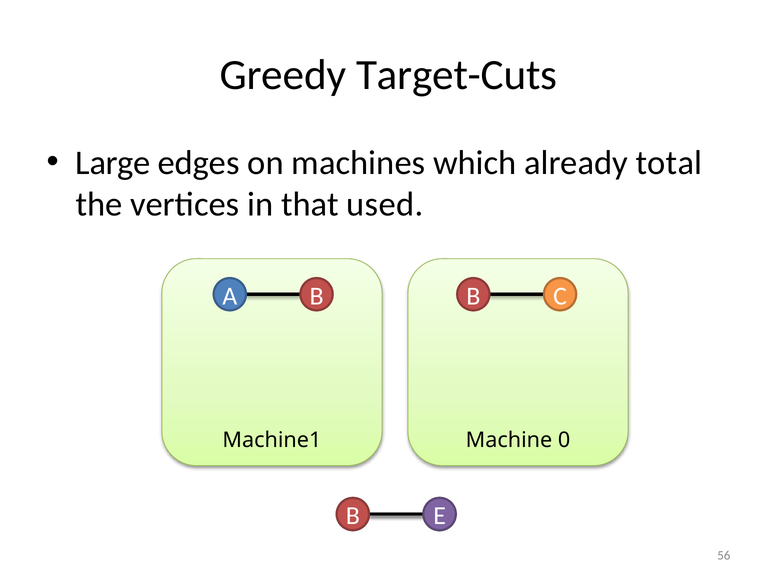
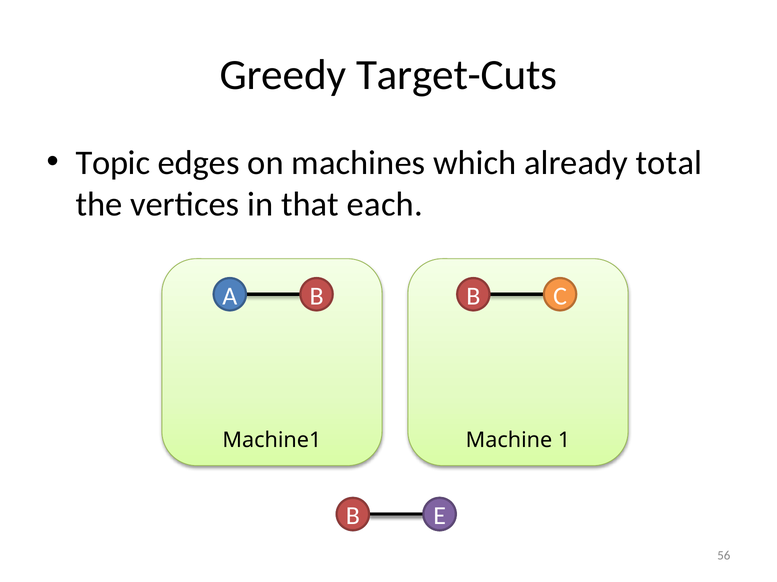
Large: Large -> Topic
used: used -> each
0: 0 -> 1
